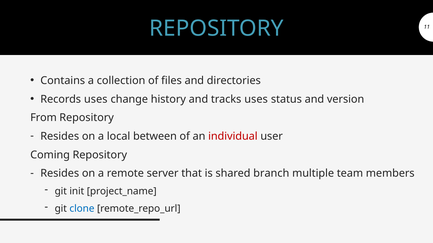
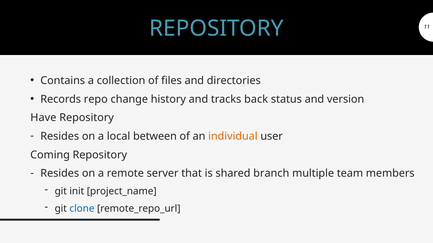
Records uses: uses -> repo
tracks uses: uses -> back
From: From -> Have
individual colour: red -> orange
